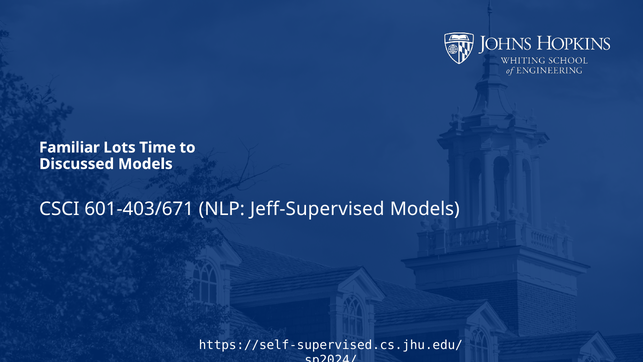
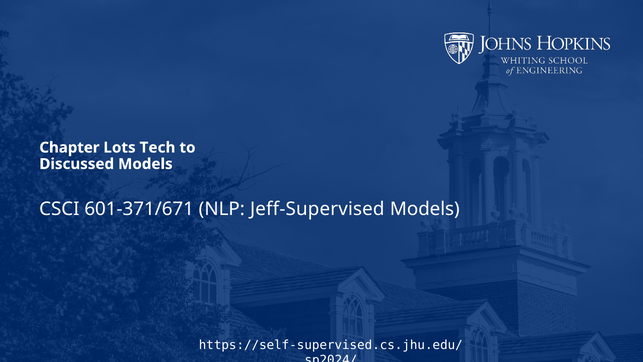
Familiar: Familiar -> Chapter
Time: Time -> Tech
601-403/671: 601-403/671 -> 601-371/671
